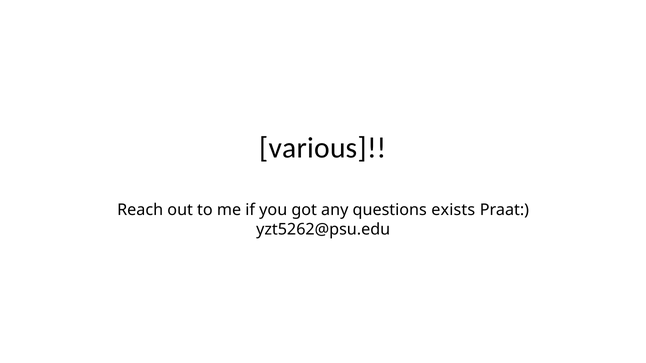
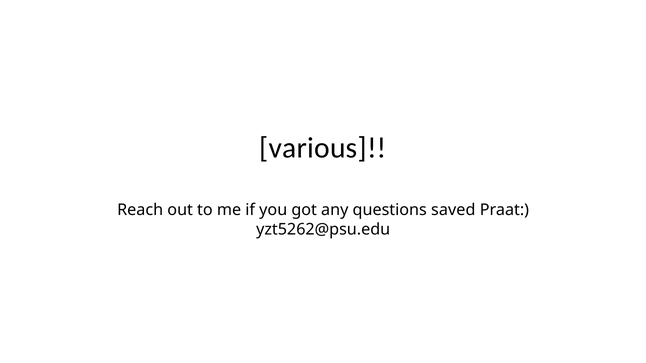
exists: exists -> saved
